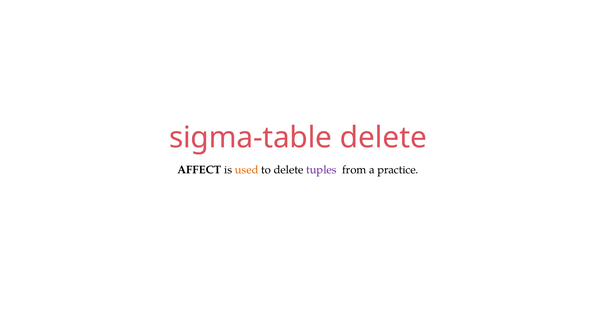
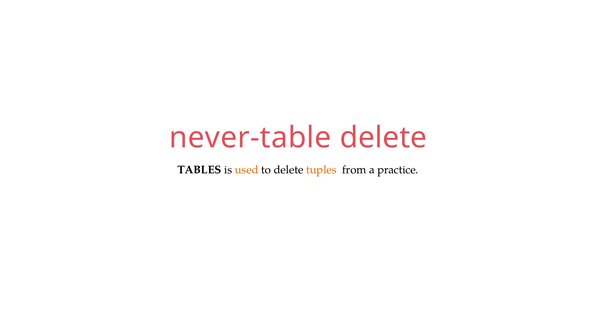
sigma-table: sigma-table -> never-table
AFFECT: AFFECT -> TABLES
tuples colour: purple -> orange
